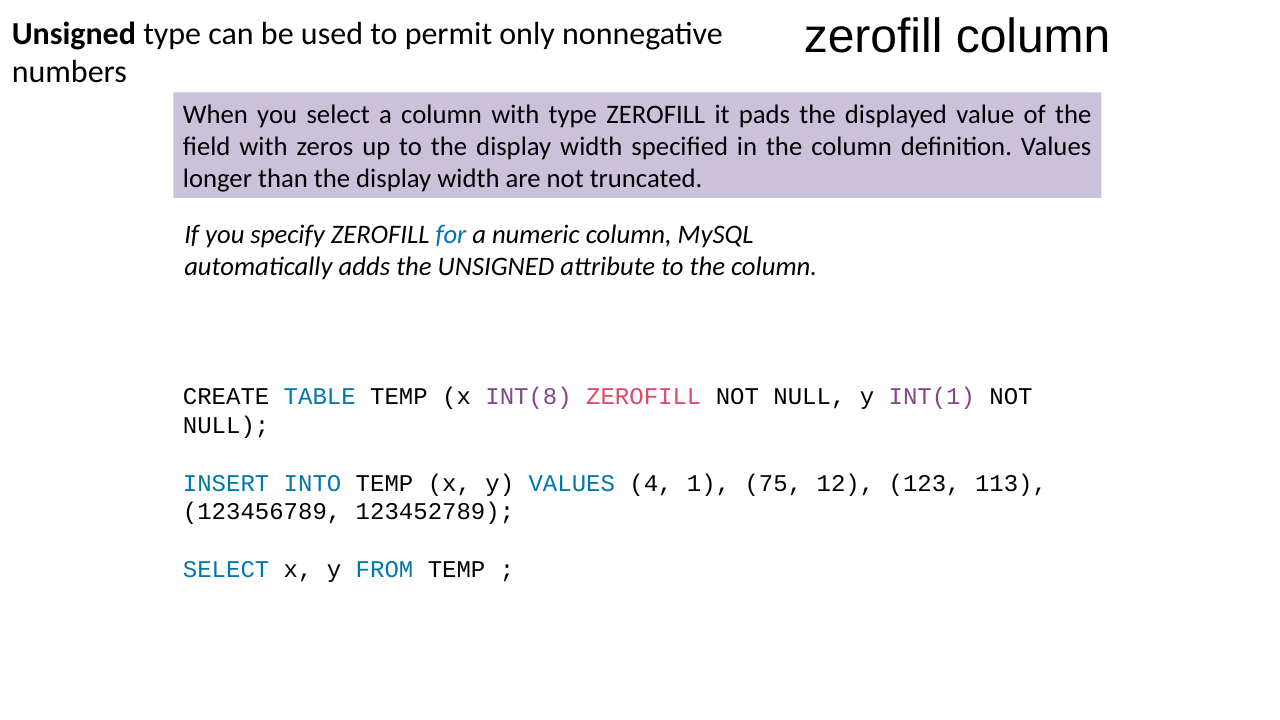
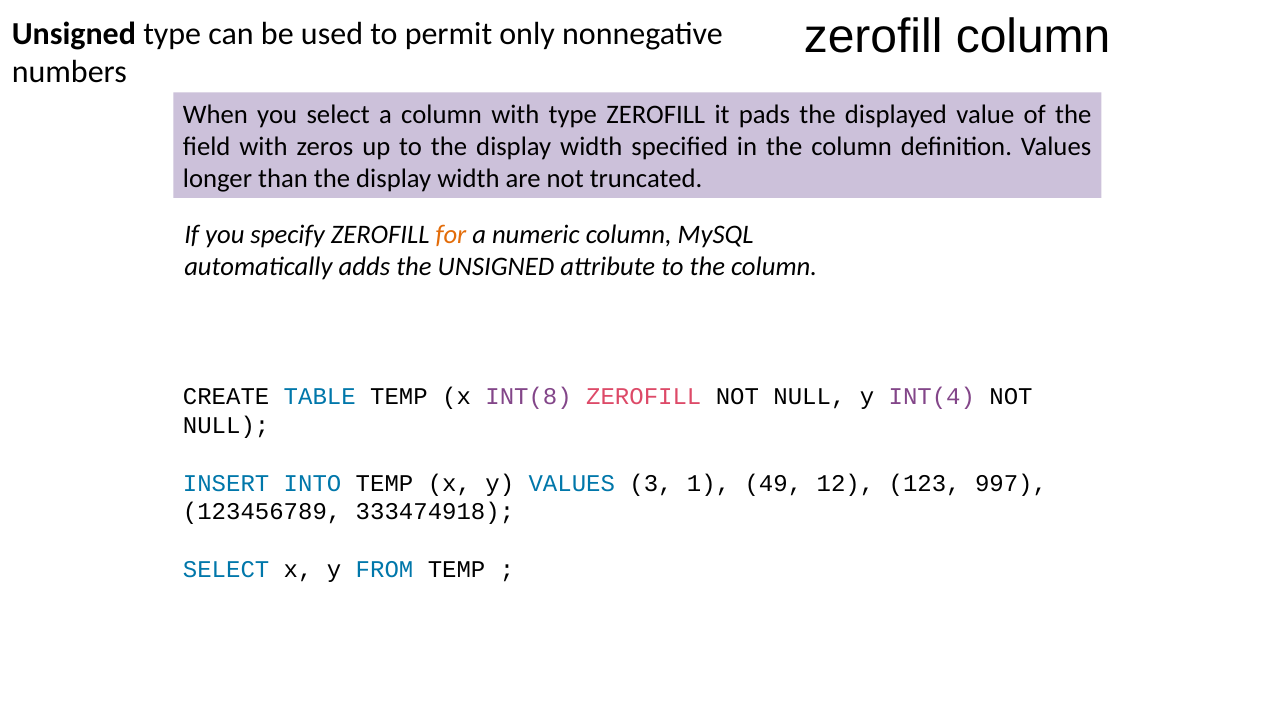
for colour: blue -> orange
INT(1: INT(1 -> INT(4
4: 4 -> 3
75: 75 -> 49
113: 113 -> 997
123452789: 123452789 -> 333474918
